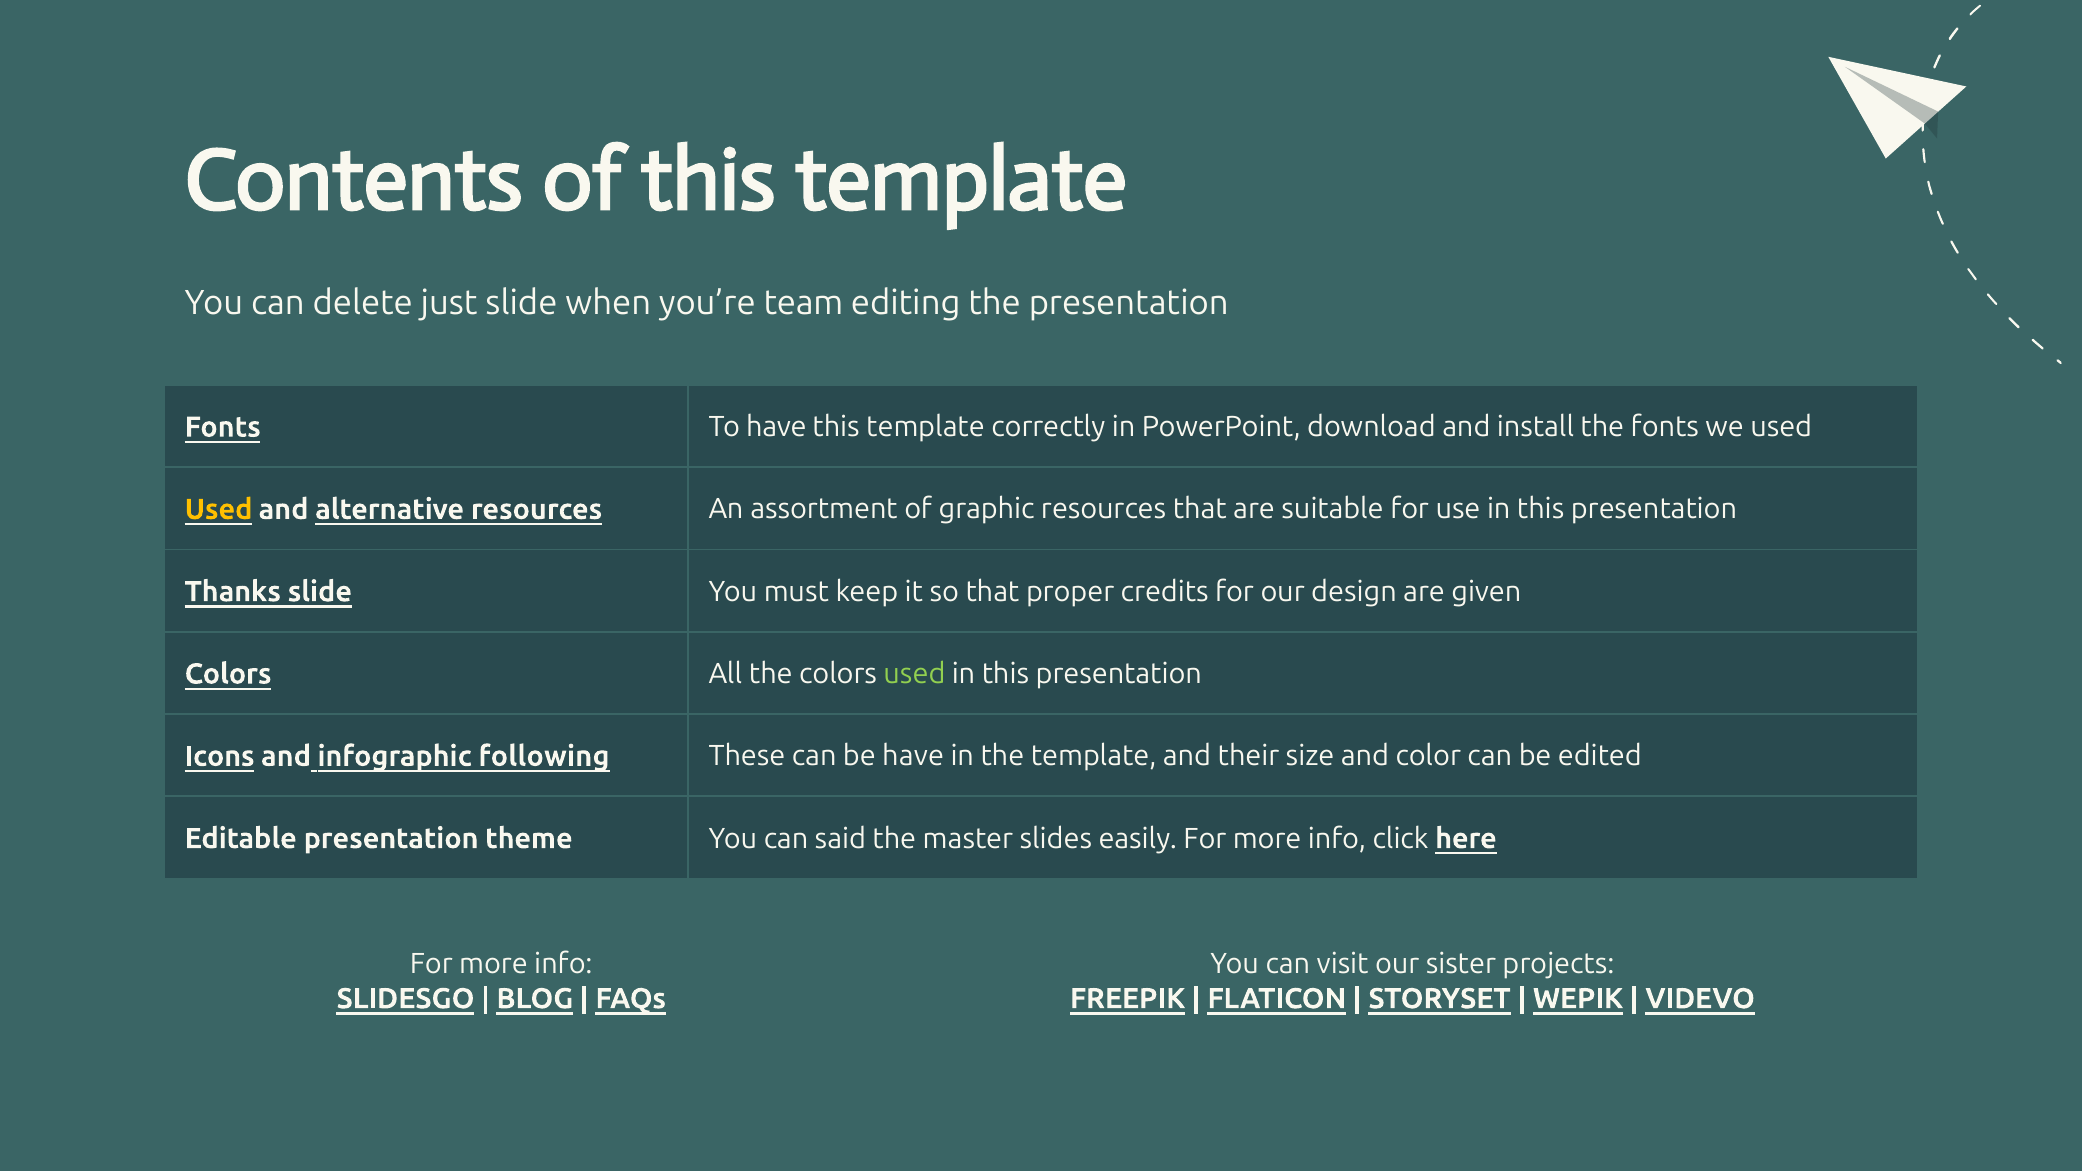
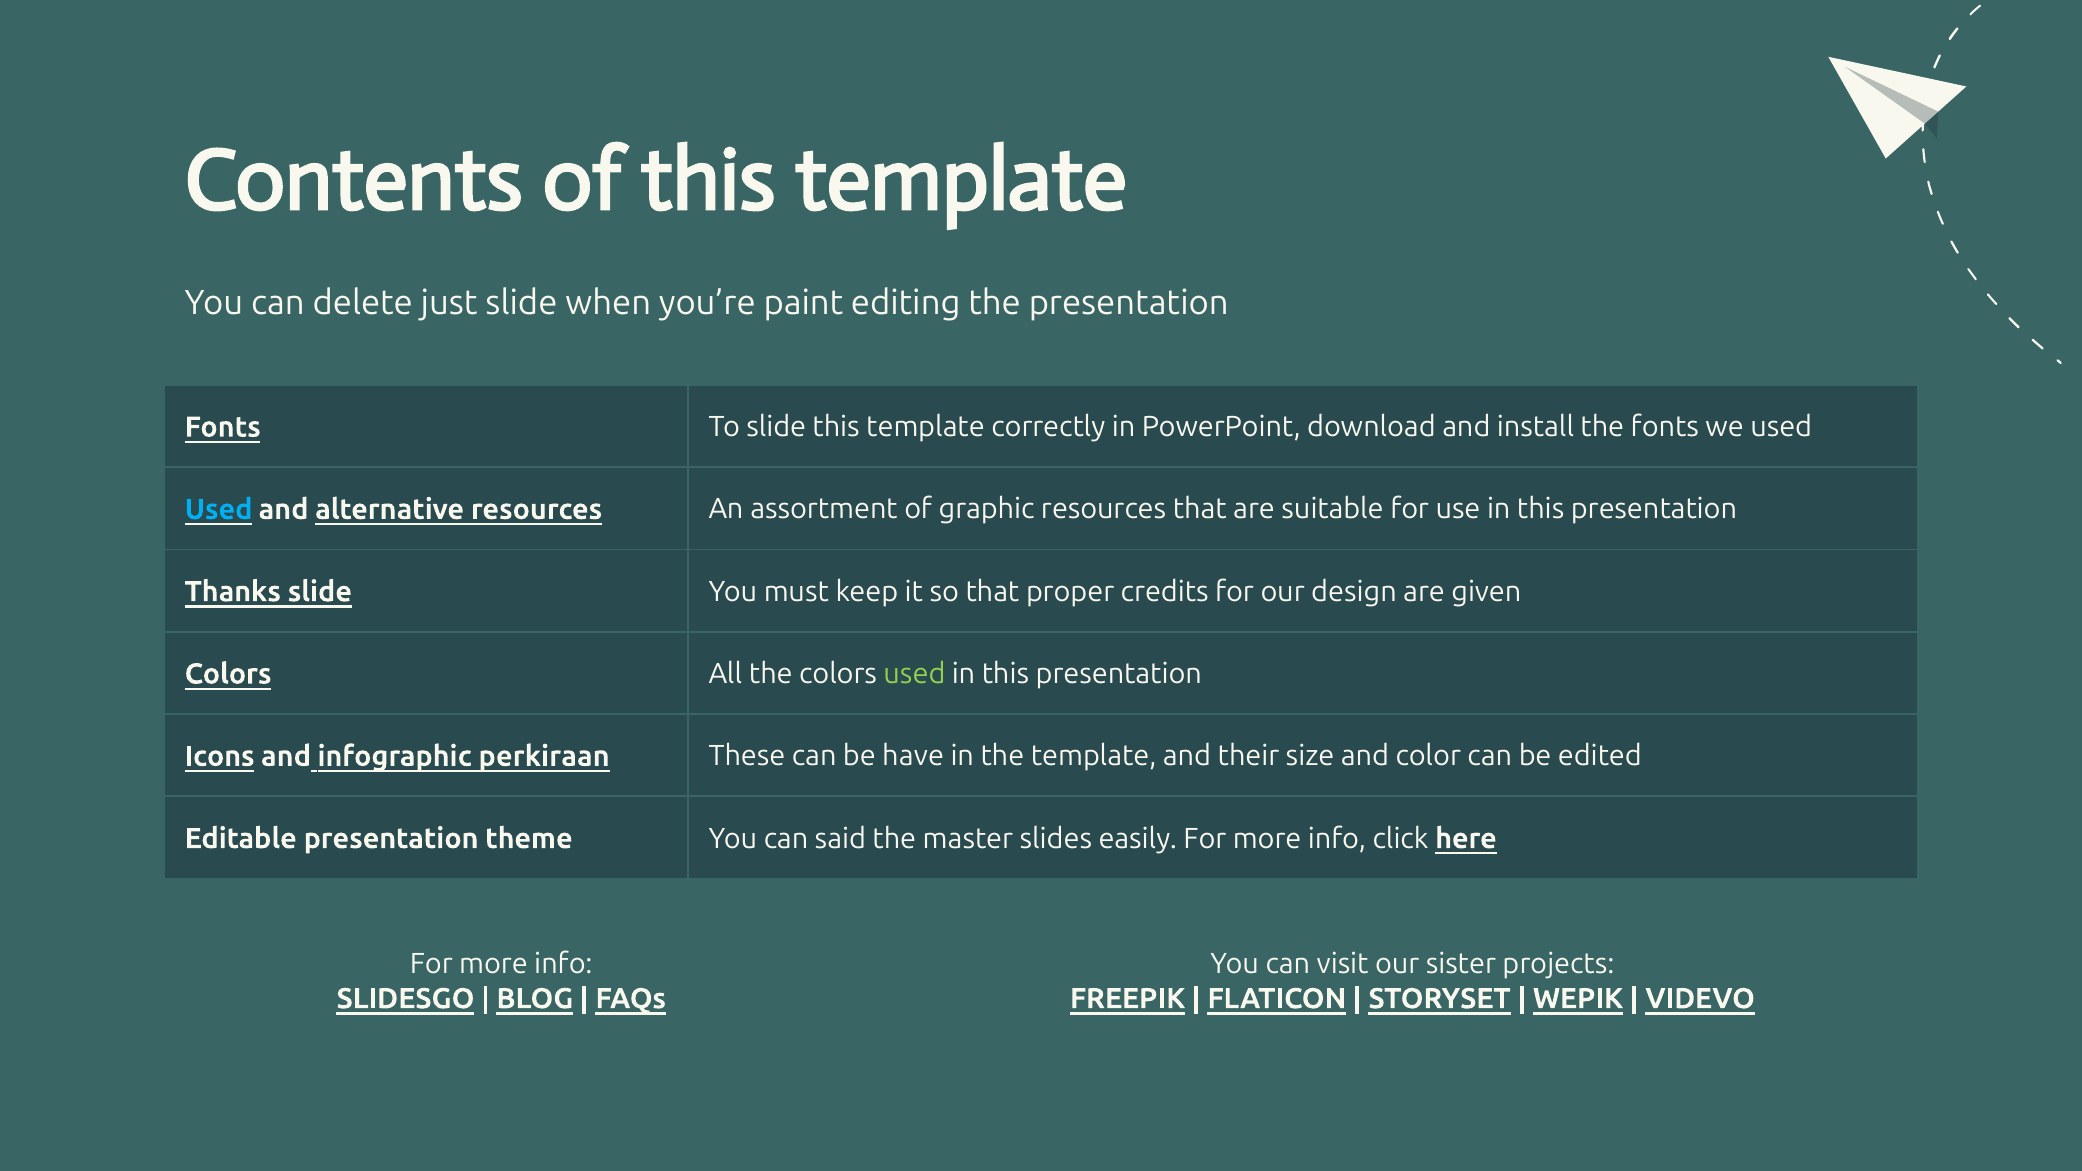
team: team -> paint
To have: have -> slide
Used at (219, 509) colour: yellow -> light blue
following: following -> perkiraan
